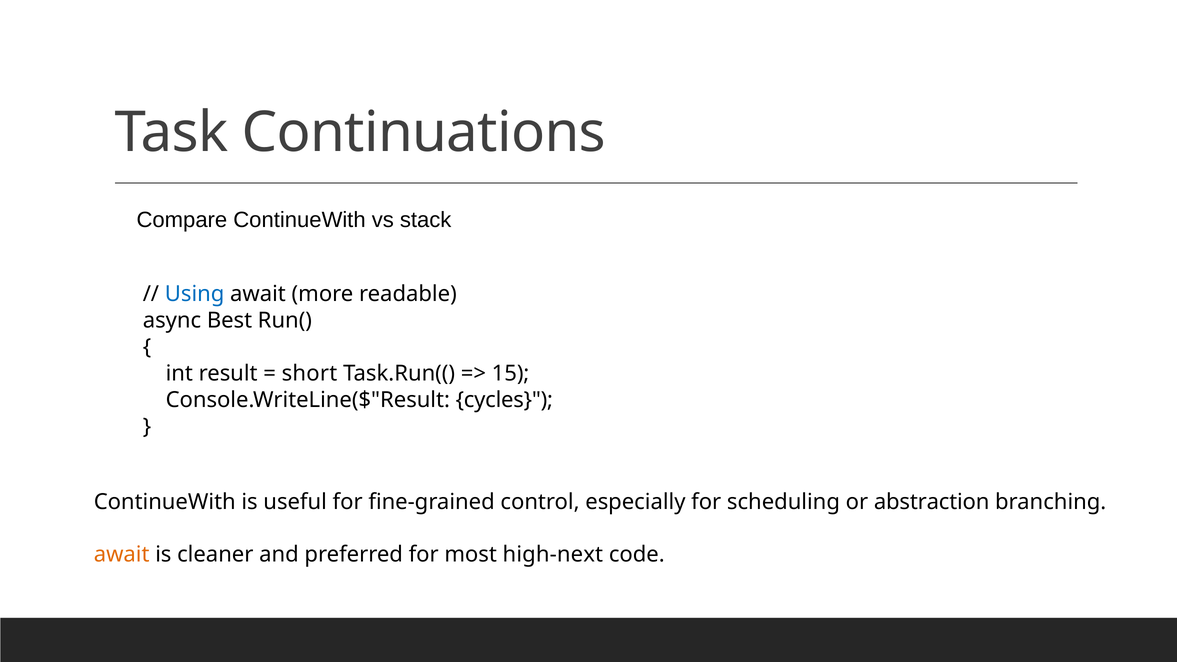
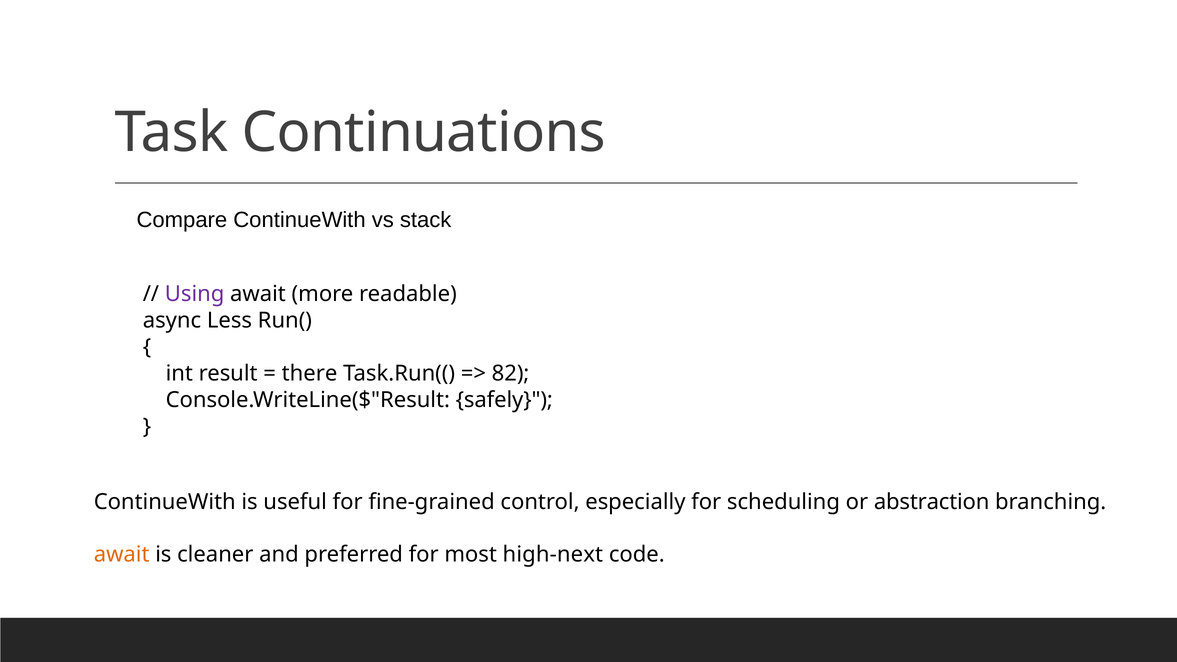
Using colour: blue -> purple
Best: Best -> Less
short: short -> there
15: 15 -> 82
cycles: cycles -> safely
